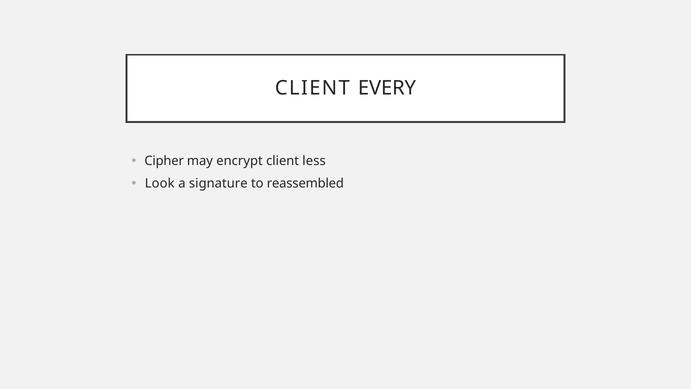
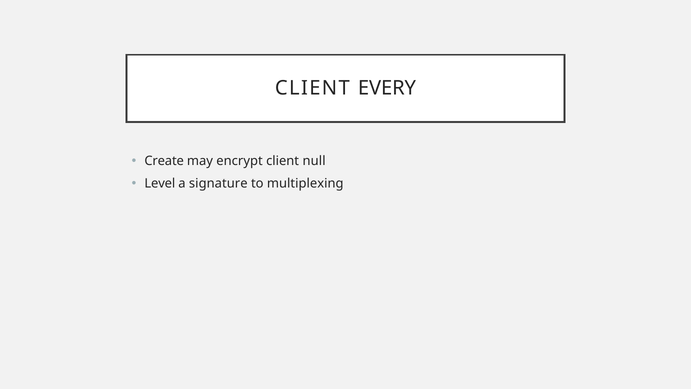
Cipher: Cipher -> Create
less: less -> null
Look: Look -> Level
reassembled: reassembled -> multiplexing
